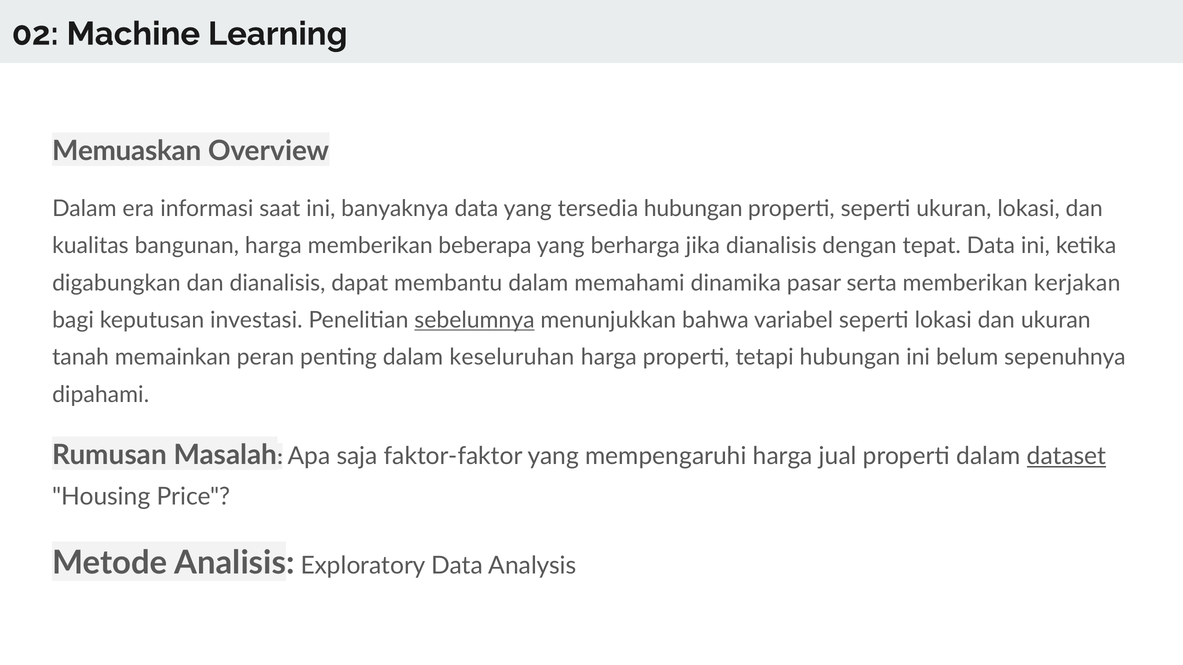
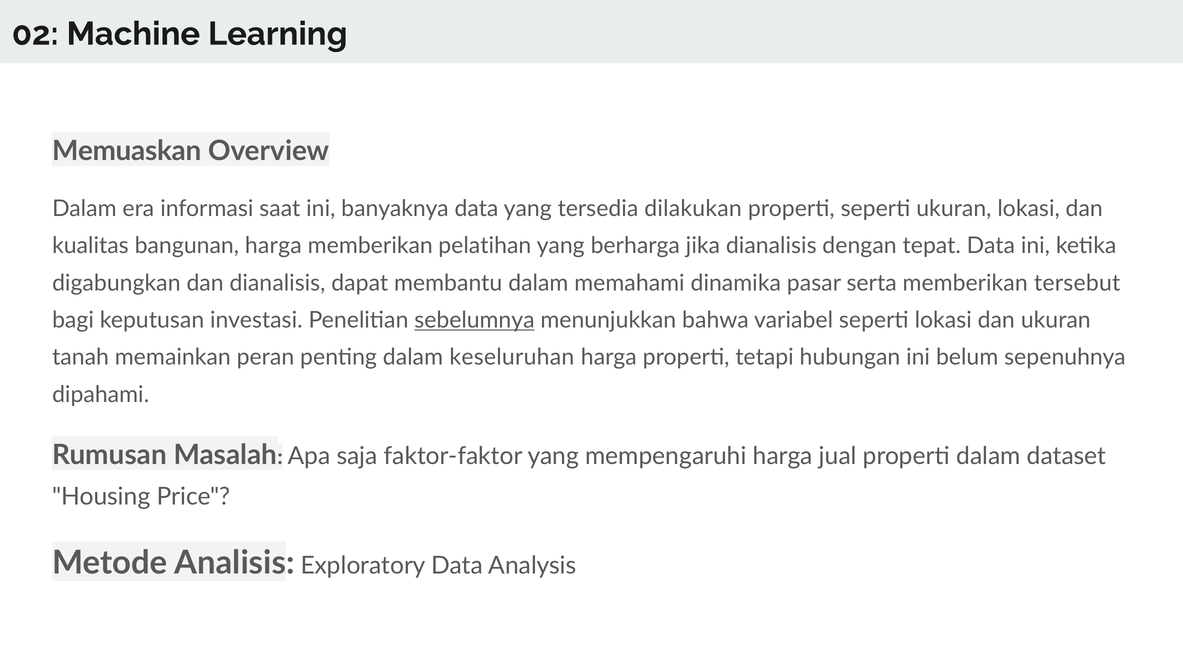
tersedia hubungan: hubungan -> dilakukan
beberapa: beberapa -> pelatihan
kerjakan: kerjakan -> tersebut
dataset underline: present -> none
